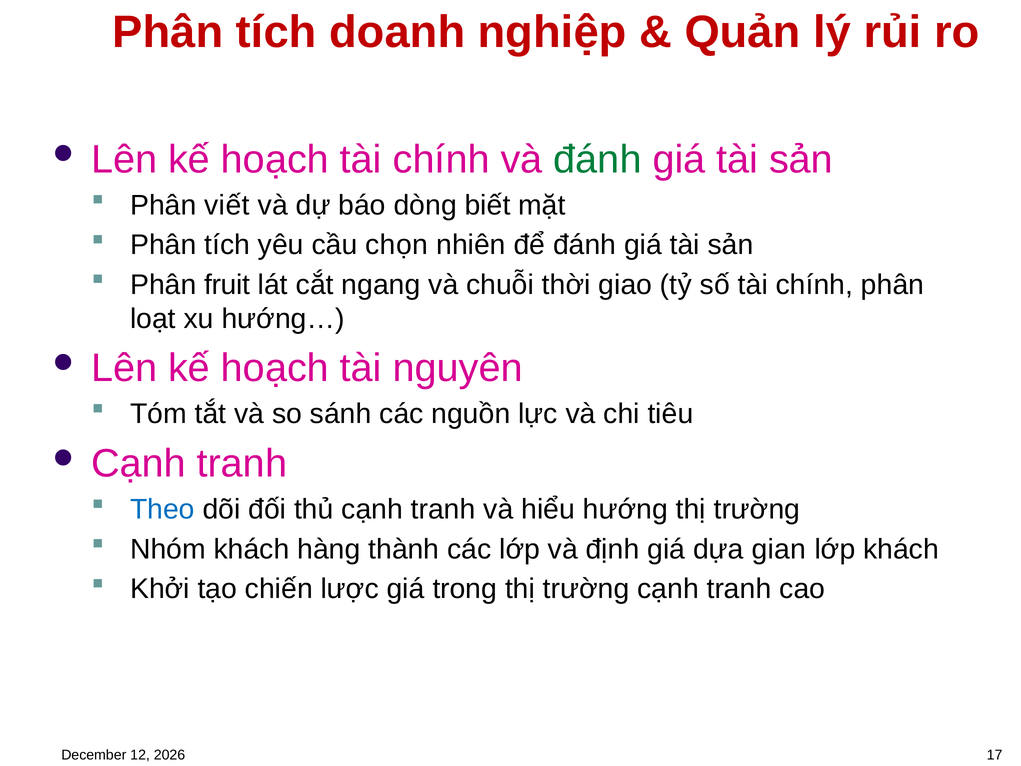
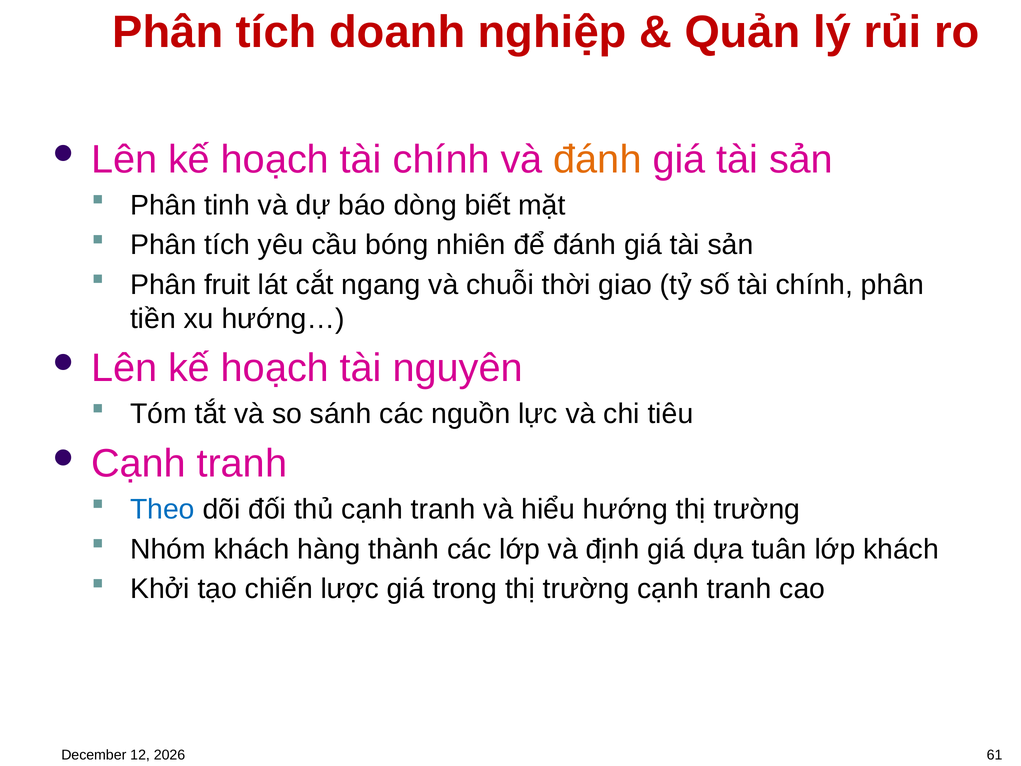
đánh at (598, 159) colour: green -> orange
viết: viết -> tinh
chọn: chọn -> bóng
loạt: loạt -> tiền
gian: gian -> tuân
17: 17 -> 61
